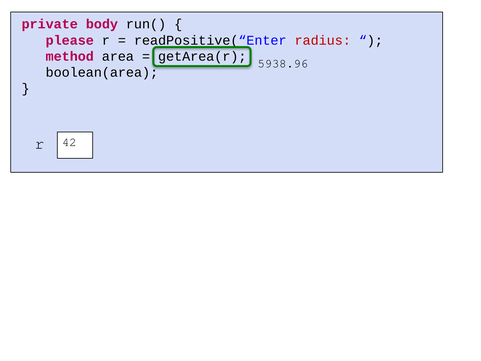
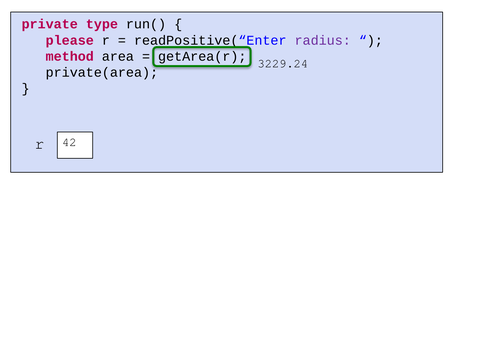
body: body -> type
radius colour: red -> purple
5938.96: 5938.96 -> 3229.24
boolean(area: boolean(area -> private(area
